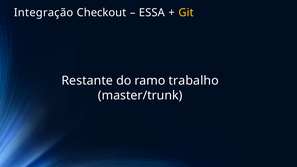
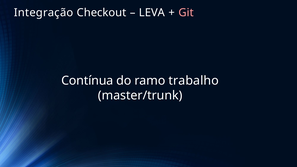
ESSA: ESSA -> LEVA
Git colour: yellow -> pink
Restante: Restante -> Contínua
